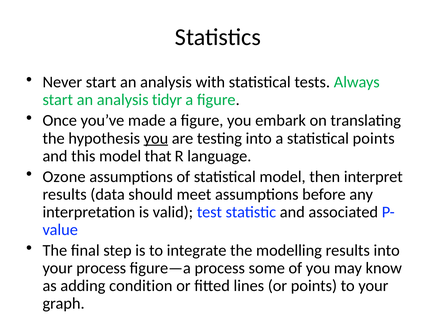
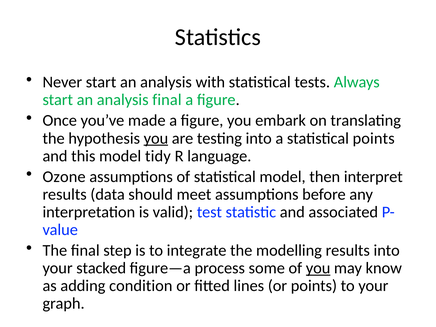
analysis tidyr: tidyr -> final
that: that -> tidy
your process: process -> stacked
you at (318, 268) underline: none -> present
